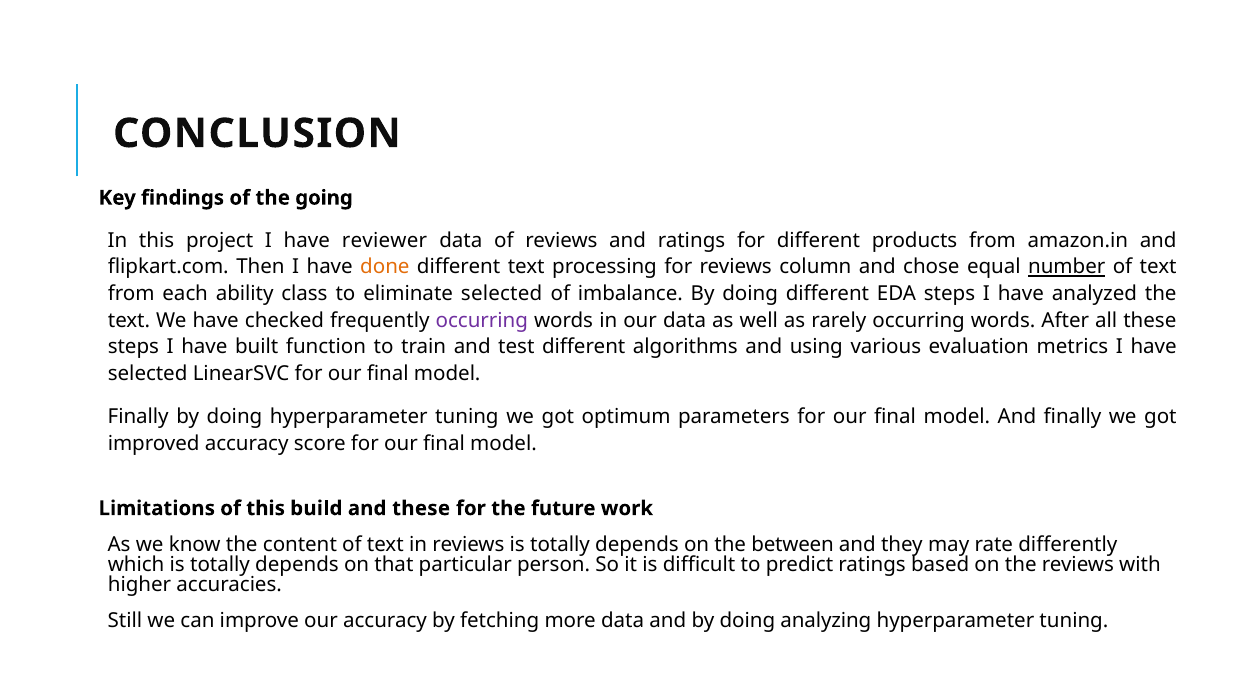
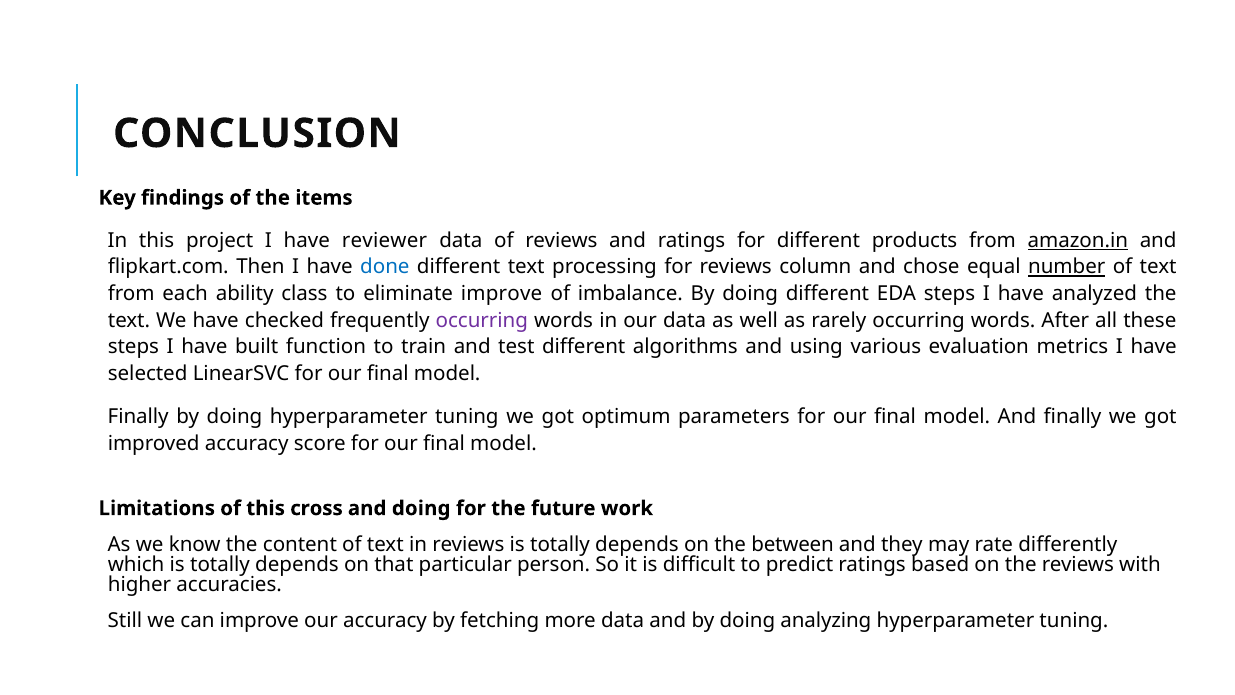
going: going -> items
amazon.in underline: none -> present
done colour: orange -> blue
eliminate selected: selected -> improve
build: build -> cross
and these: these -> doing
